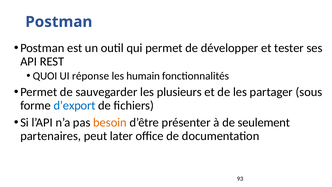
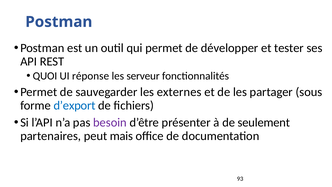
humain: humain -> serveur
plusieurs: plusieurs -> externes
besoin colour: orange -> purple
later: later -> mais
